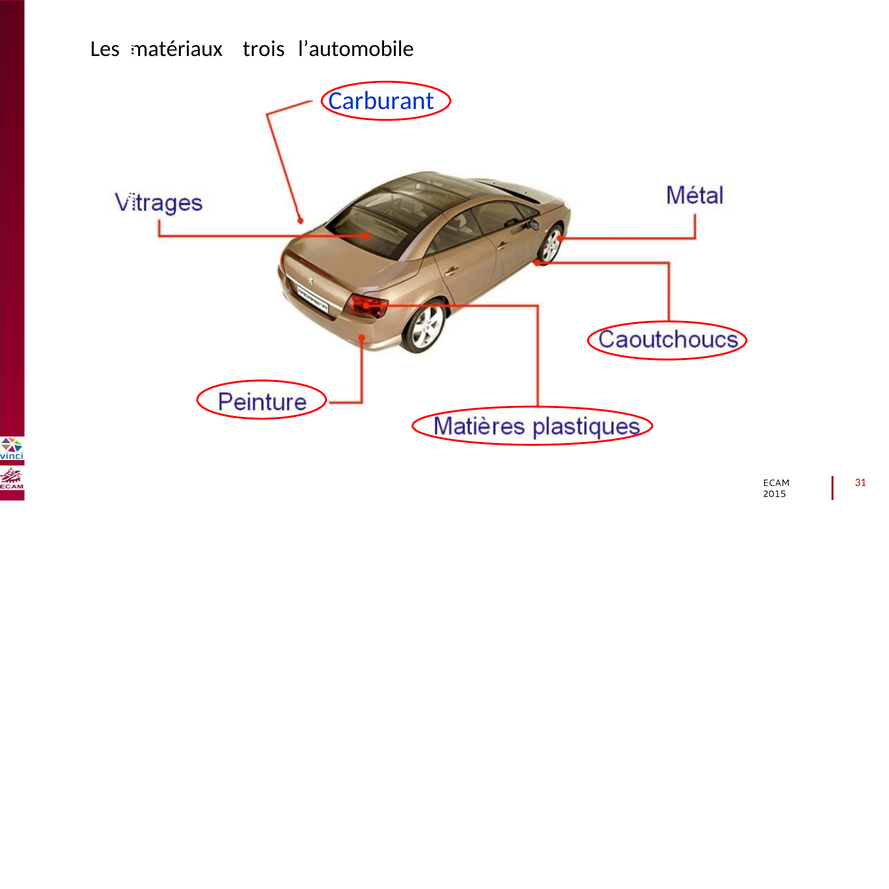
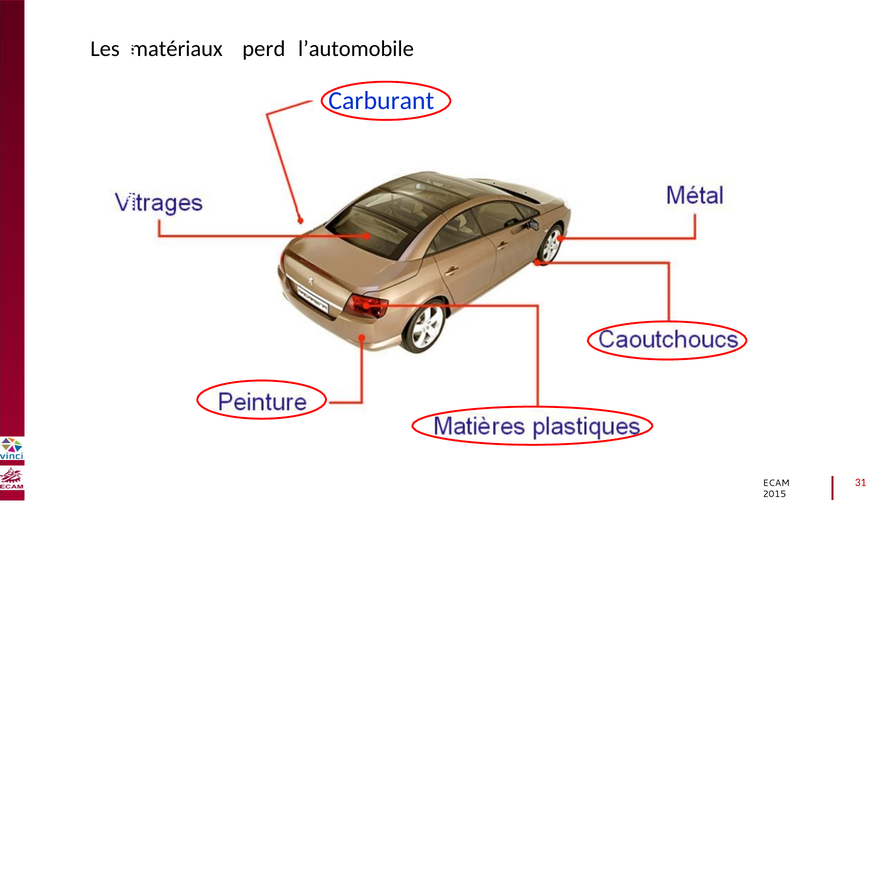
trois: trois -> perd
